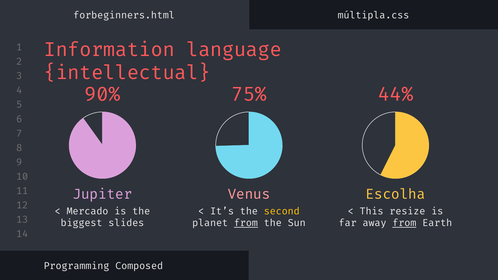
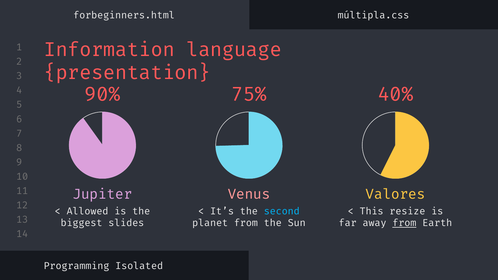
intellectual: intellectual -> presentation
44%: 44% -> 40%
Escolha: Escolha -> Valores
Mercado: Mercado -> Allowed
second colour: yellow -> light blue
from at (246, 223) underline: present -> none
Composed: Composed -> Isolated
